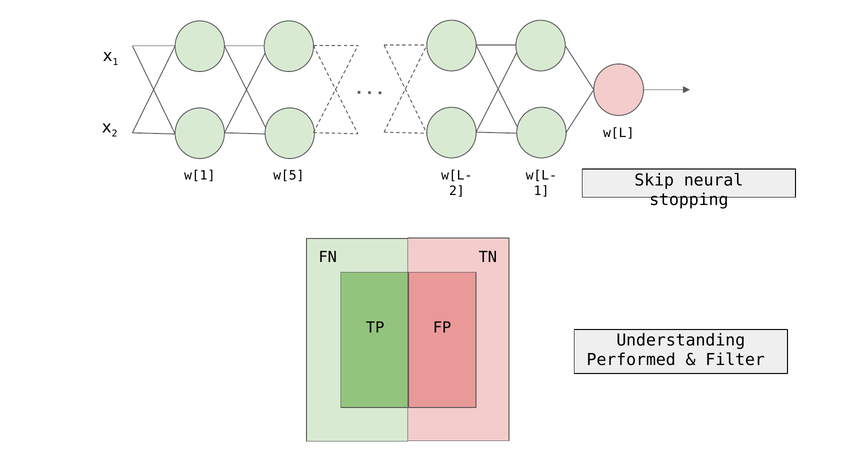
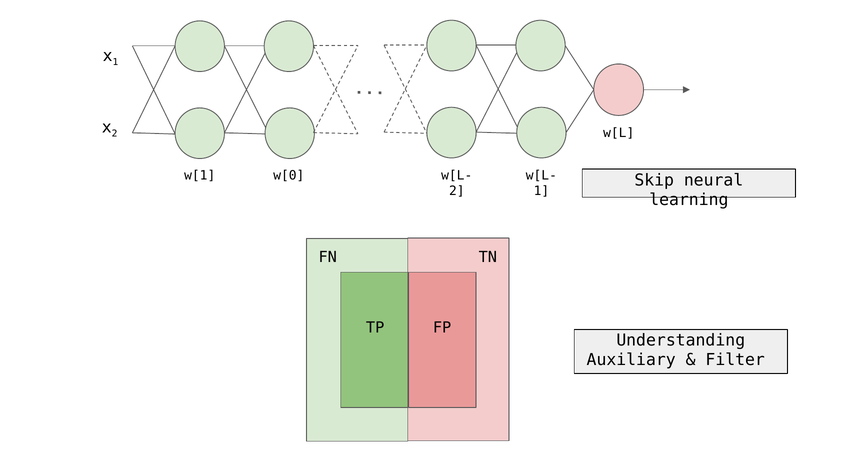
w[5: w[5 -> w[0
stopping: stopping -> learning
Performed: Performed -> Auxiliary
